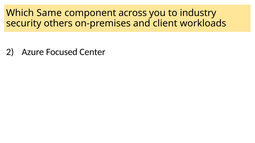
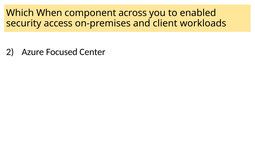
Same: Same -> When
industry: industry -> enabled
others: others -> access
